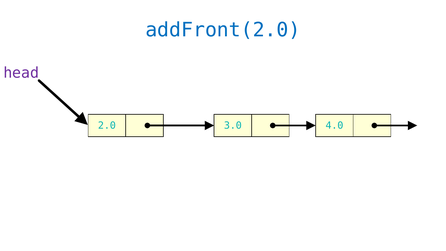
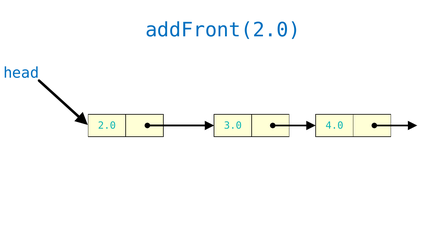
head colour: purple -> blue
